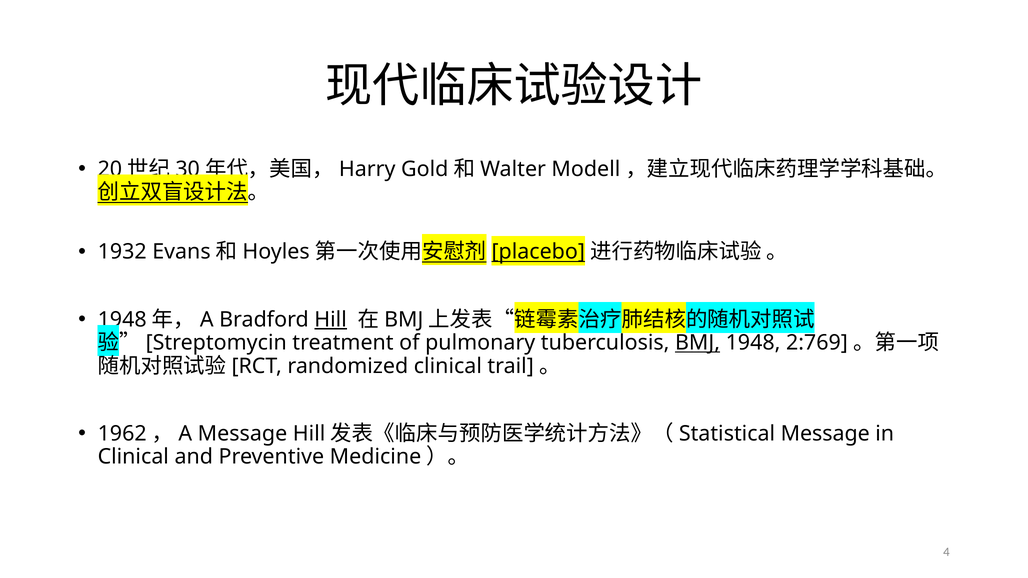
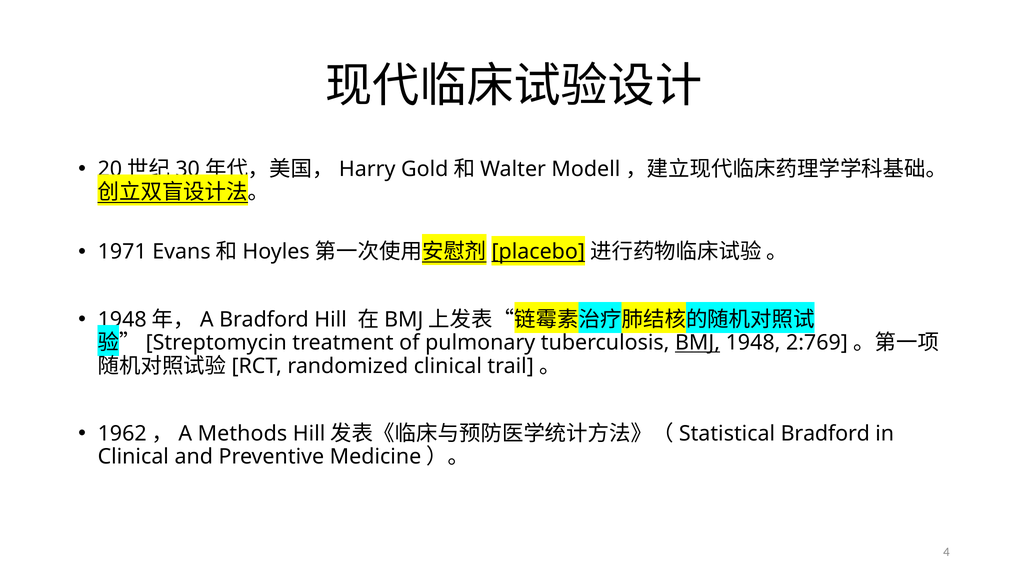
1932: 1932 -> 1971
Hill at (331, 320) underline: present -> none
Message at (242, 434): Message -> Methods
Message at (825, 434): Message -> Bradford
